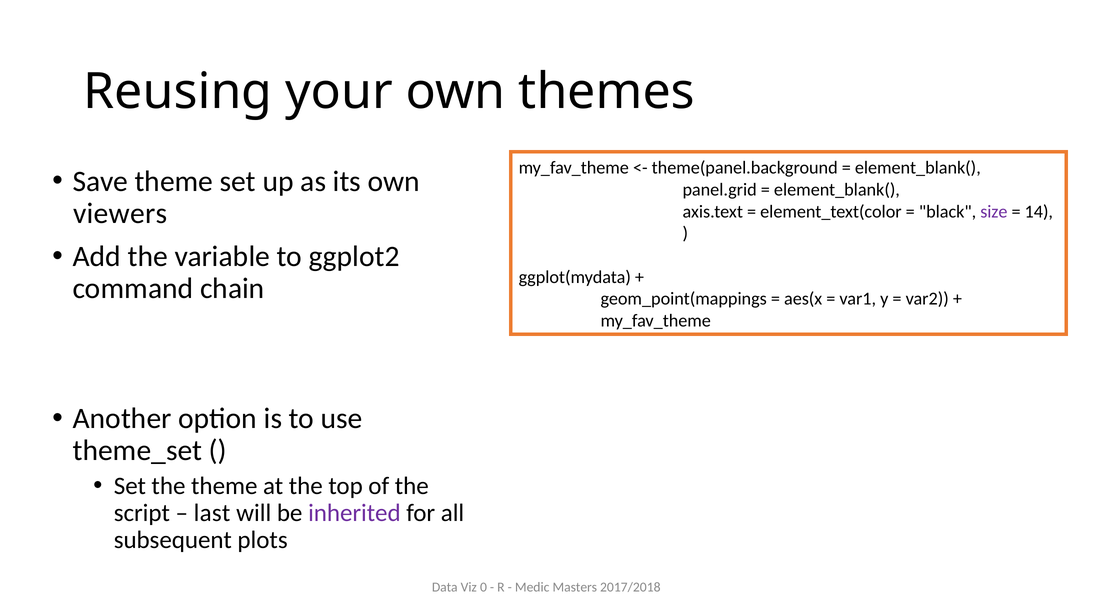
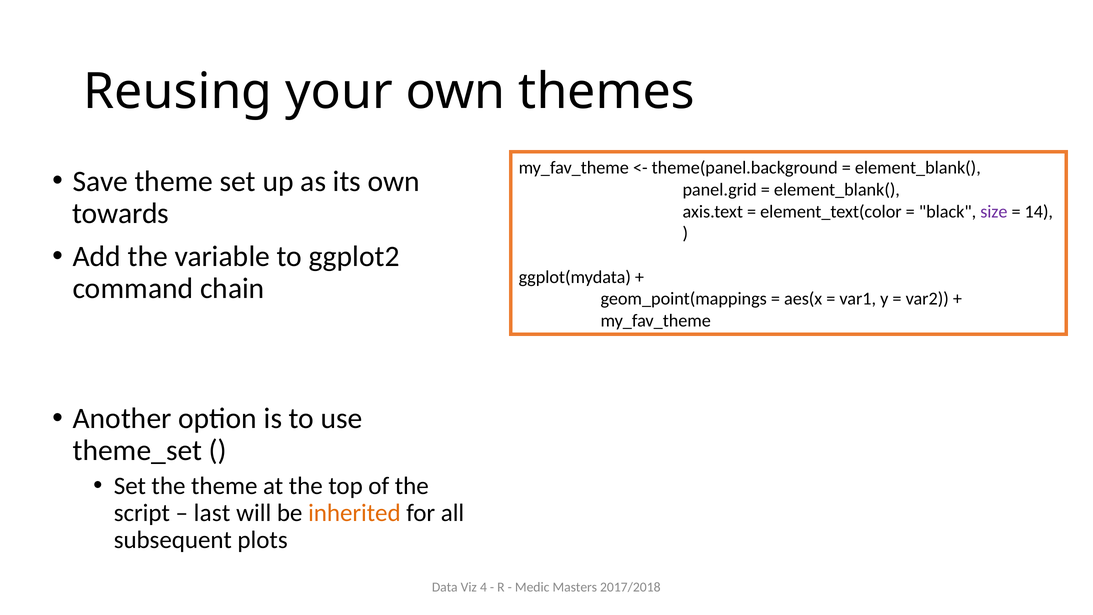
viewers: viewers -> towards
inherited colour: purple -> orange
0: 0 -> 4
